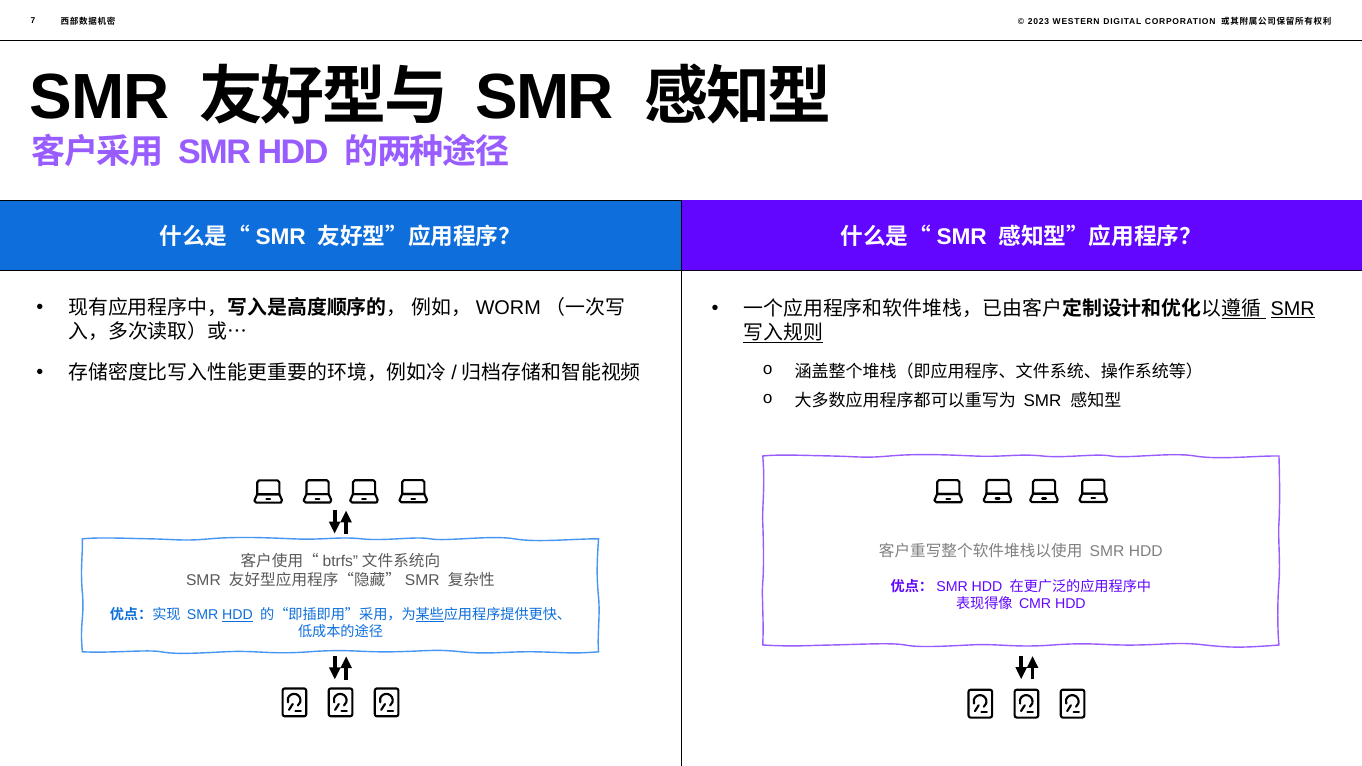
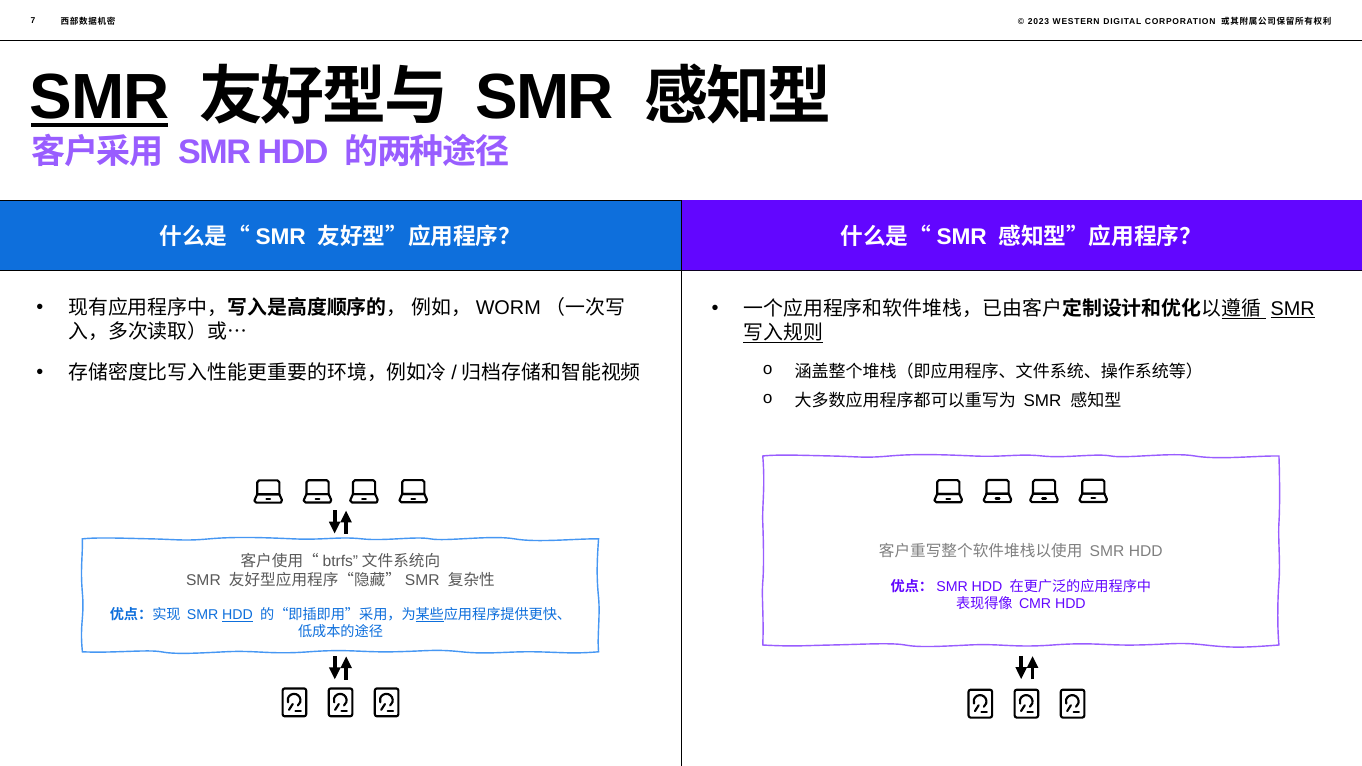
SMR at (100, 98) underline: none -> present
